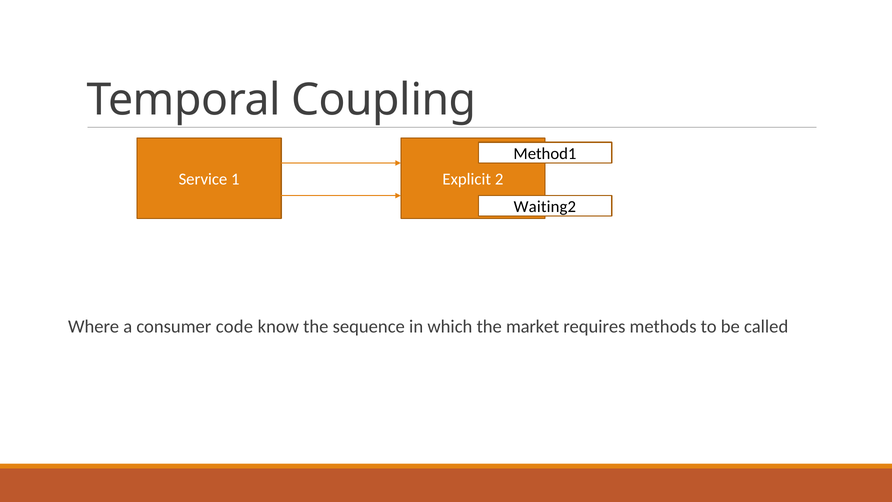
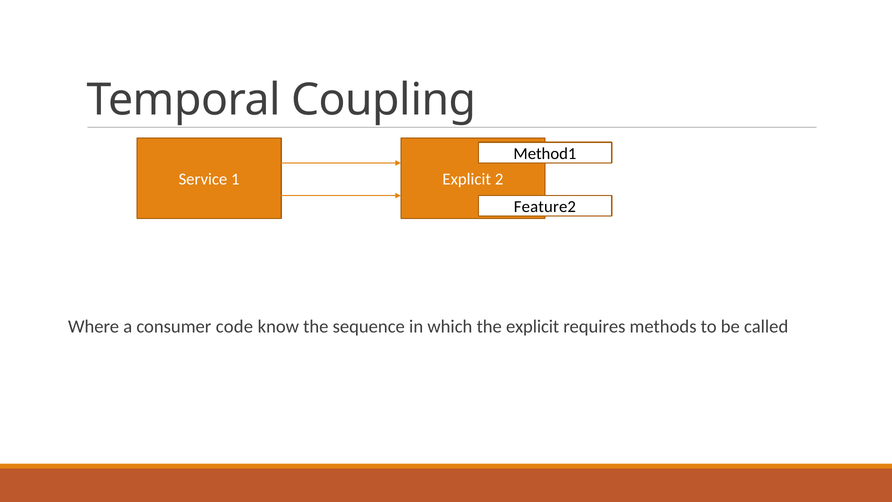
Waiting2: Waiting2 -> Feature2
the market: market -> explicit
